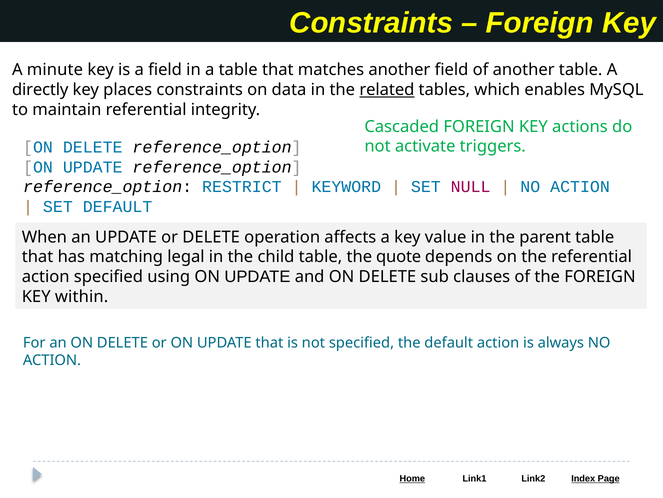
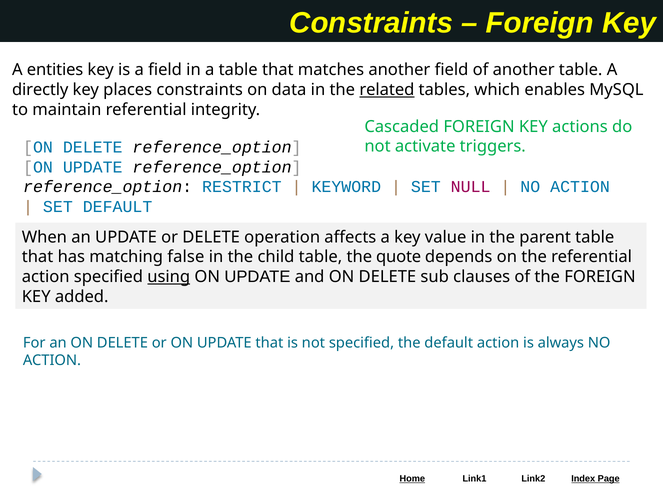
minute: minute -> entities
legal: legal -> false
using underline: none -> present
within: within -> added
